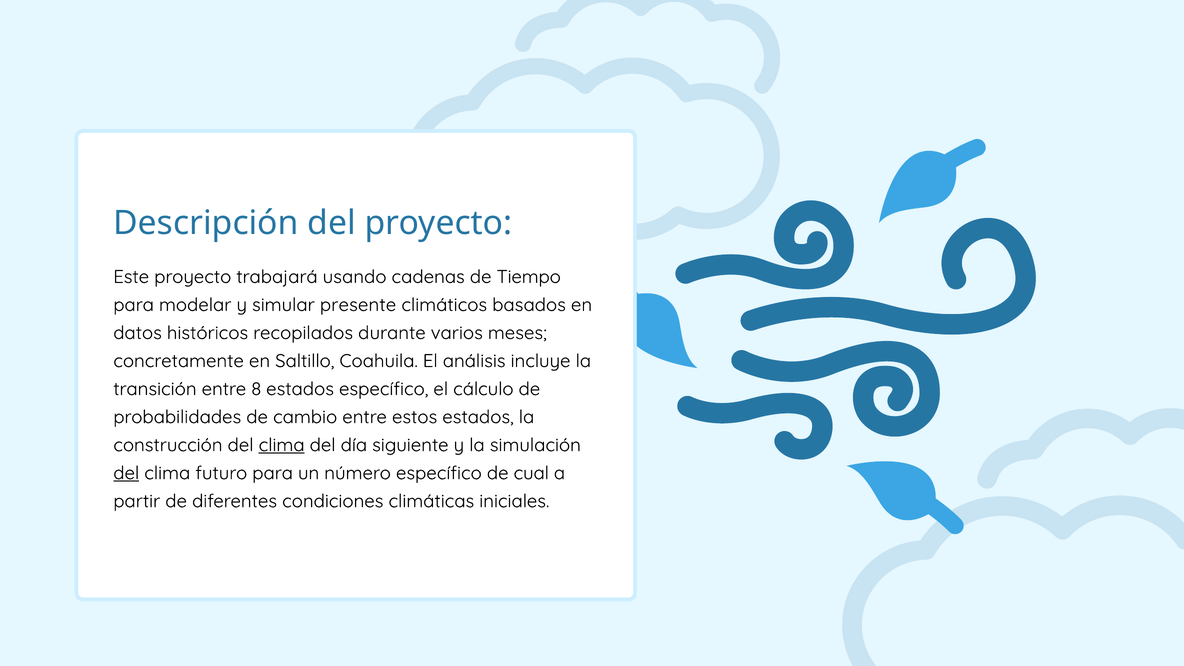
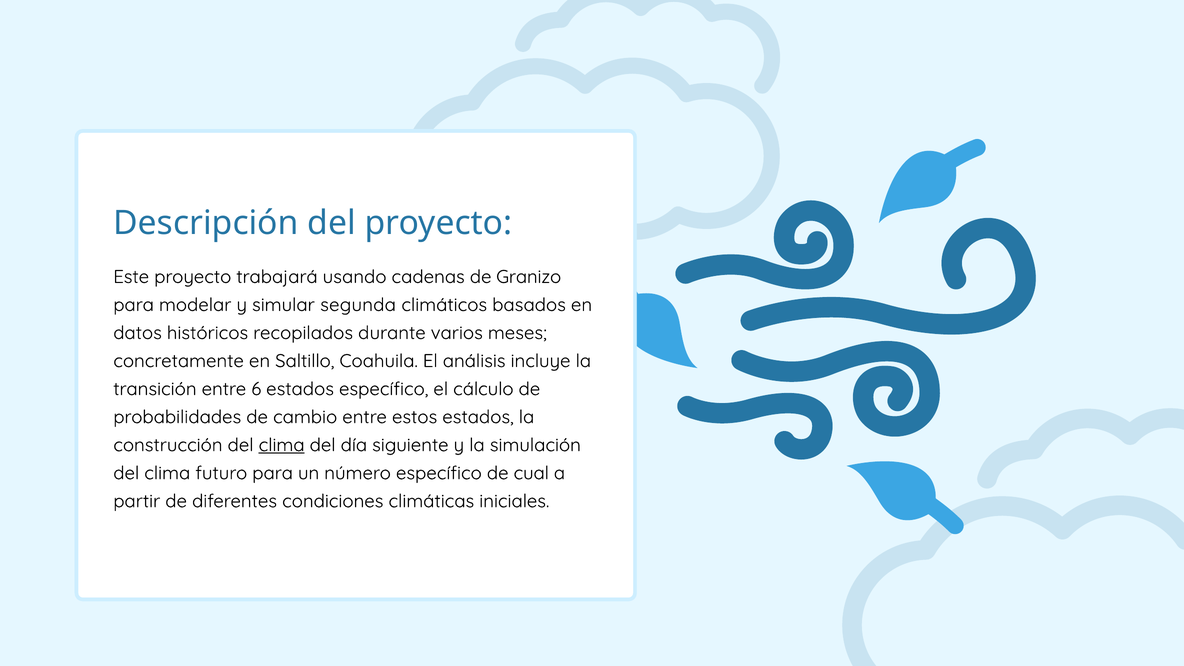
Tiempo: Tiempo -> Granizo
presente: presente -> segunda
8: 8 -> 6
del at (126, 473) underline: present -> none
